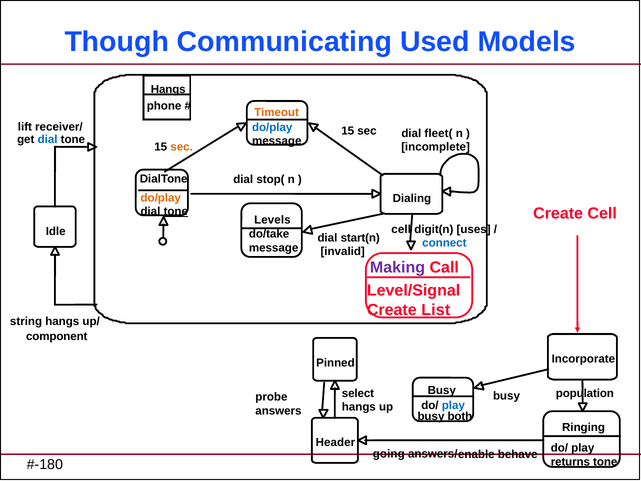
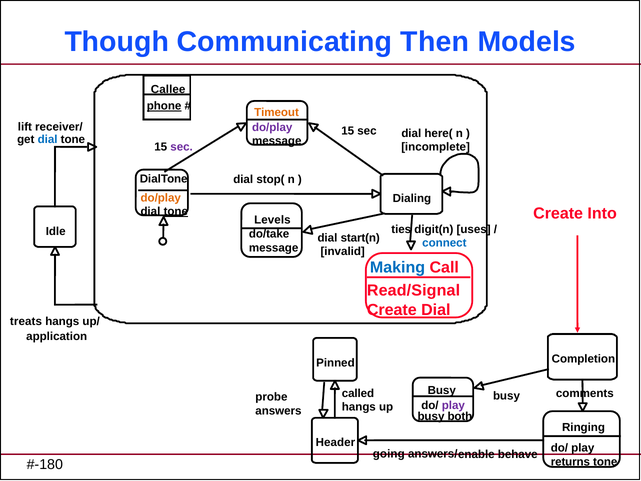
Used: Used -> Then
Hangs at (168, 89): Hangs -> Callee
phone underline: none -> present
do/play at (272, 127) colour: blue -> purple
fleet(: fleet( -> here(
sec at (182, 147) colour: orange -> purple
Create Cell: Cell -> Into
cell at (401, 229): cell -> ties
Making colour: purple -> blue
Level/Signal: Level/Signal -> Read/Signal
Create List: List -> Dial
string: string -> treats
component: component -> application
Incorporate: Incorporate -> Completion
select: select -> called
population: population -> comments
play at (453, 405) colour: blue -> purple
